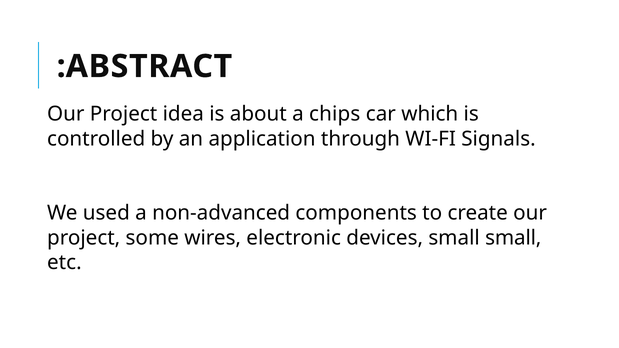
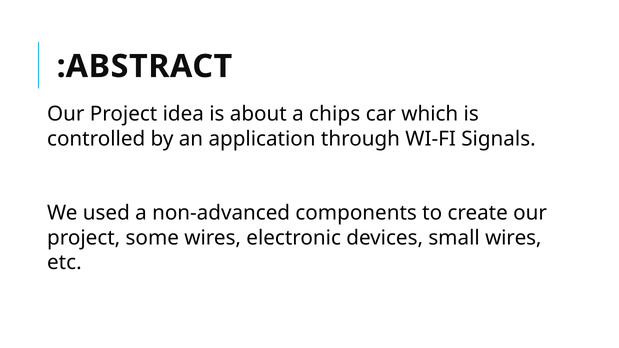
small small: small -> wires
